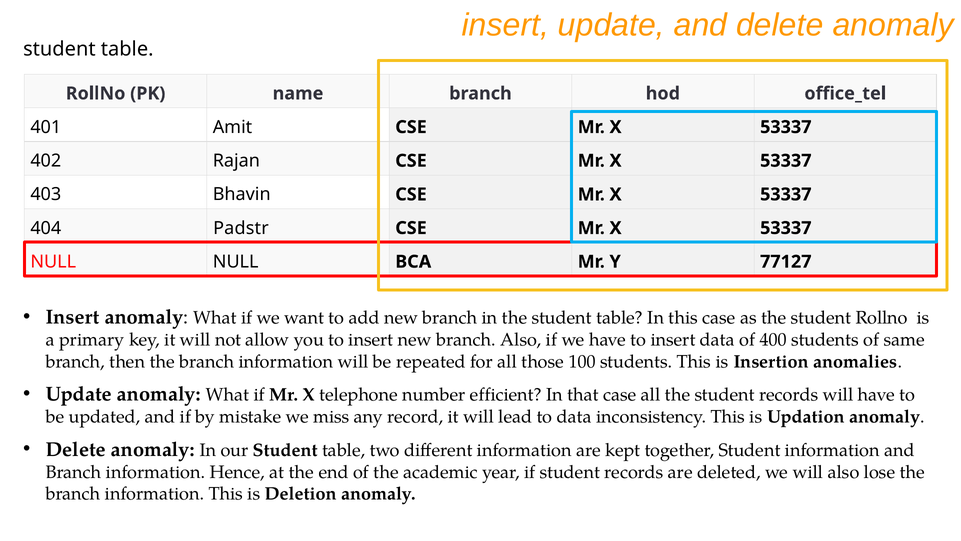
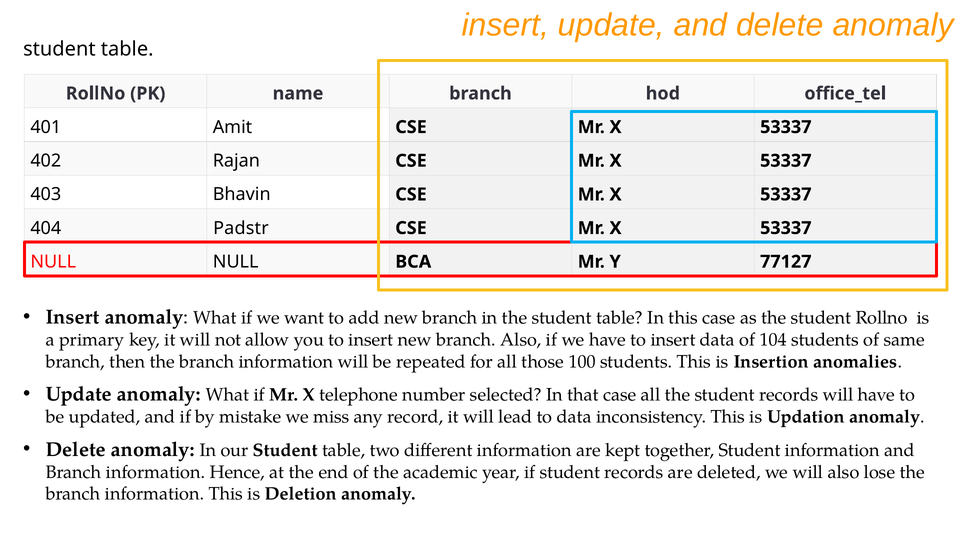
400: 400 -> 104
efficient: efficient -> selected
